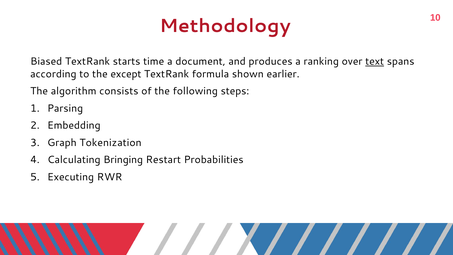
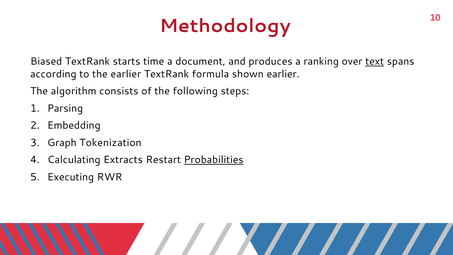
the except: except -> earlier
Bringing: Bringing -> Extracts
Probabilities underline: none -> present
